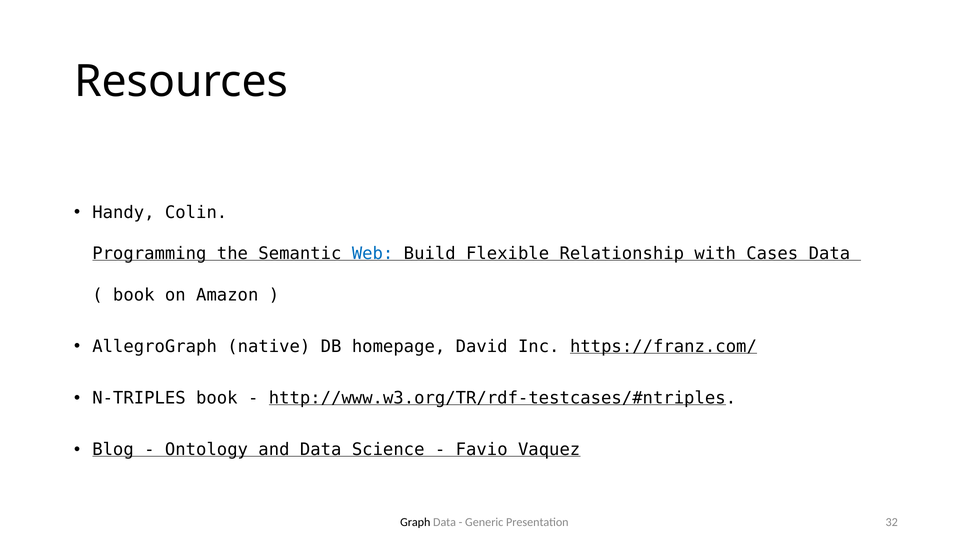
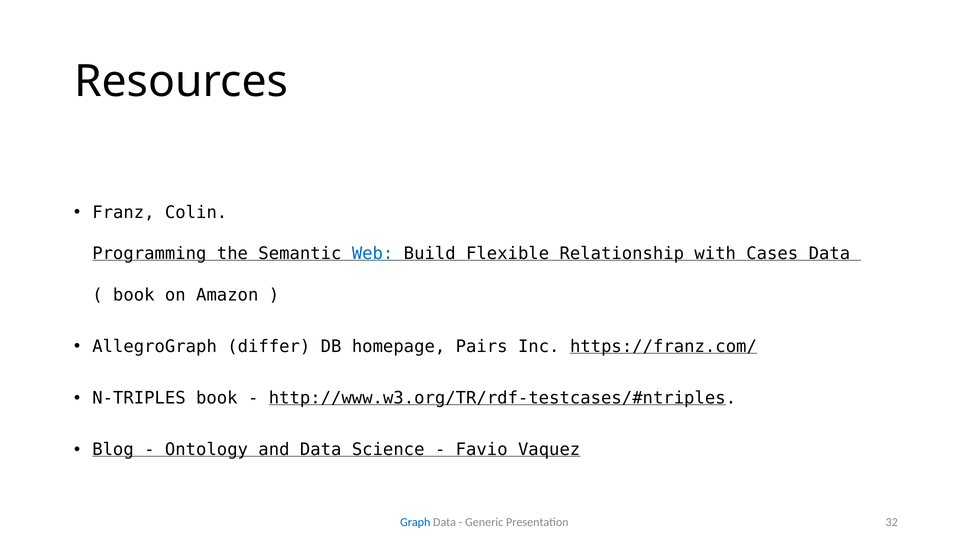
Handy: Handy -> Franz
native: native -> differ
David: David -> Pairs
Graph colour: black -> blue
